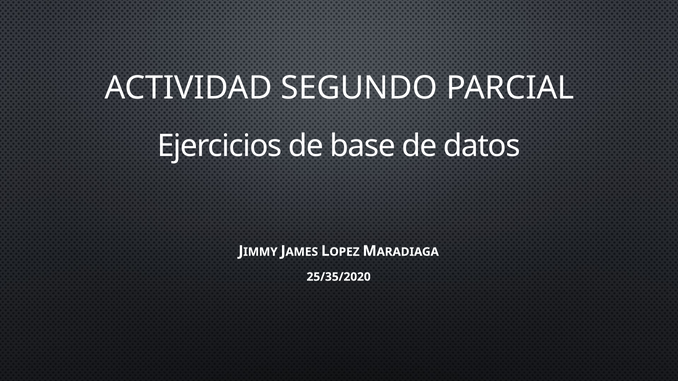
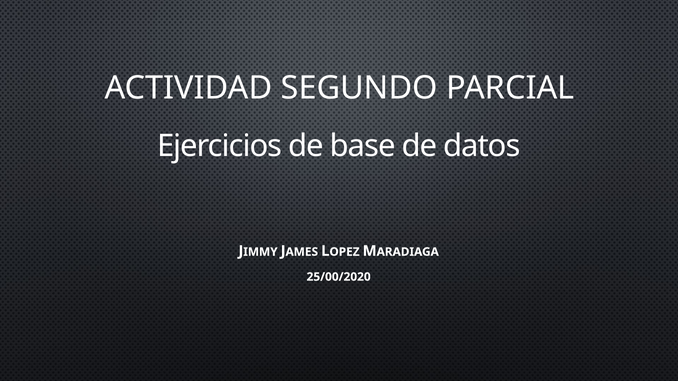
25/35/2020: 25/35/2020 -> 25/00/2020
